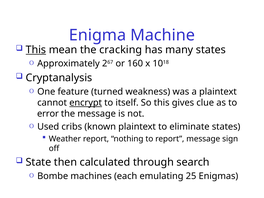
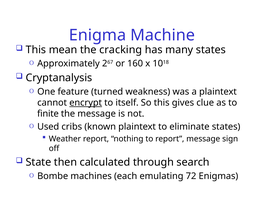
This at (36, 50) underline: present -> none
error: error -> finite
25: 25 -> 72
